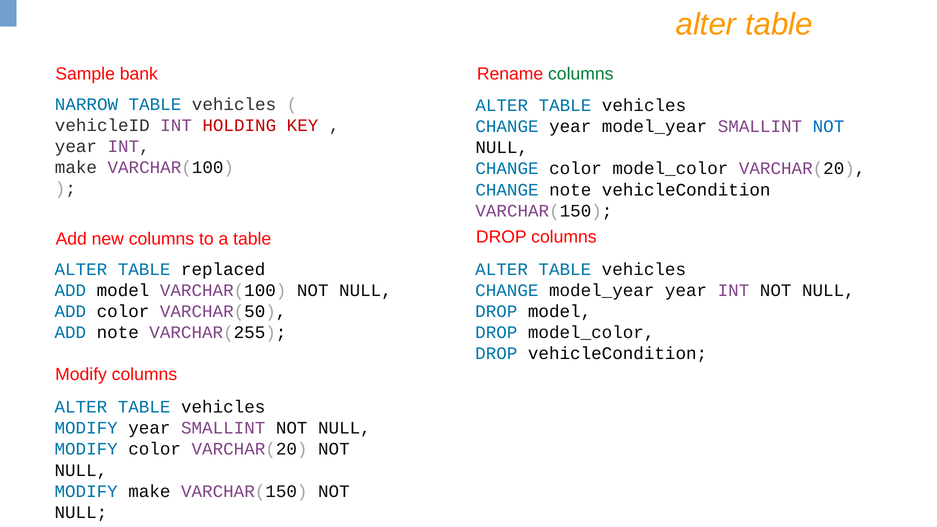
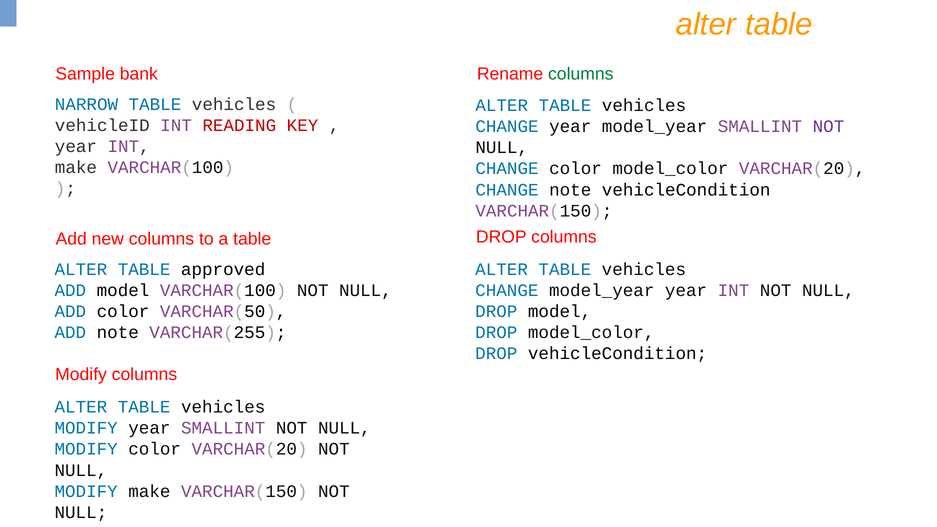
HOLDING: HOLDING -> READING
NOT at (829, 126) colour: blue -> purple
replaced: replaced -> approved
